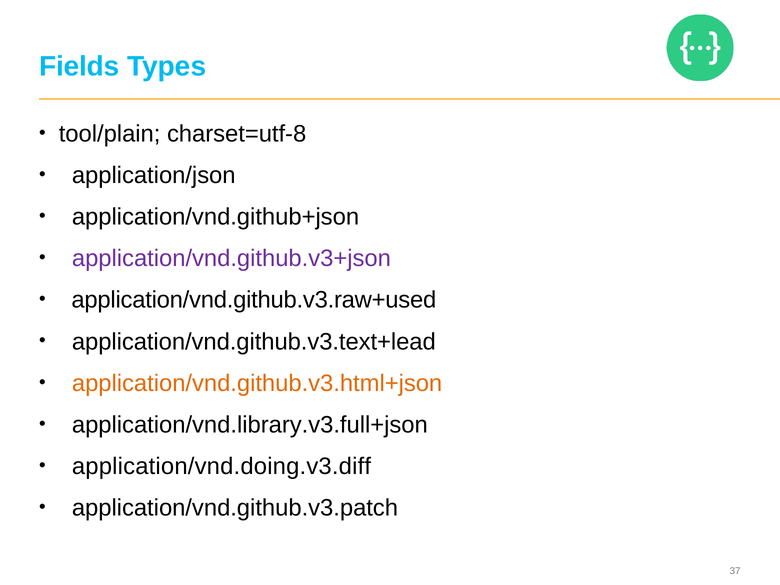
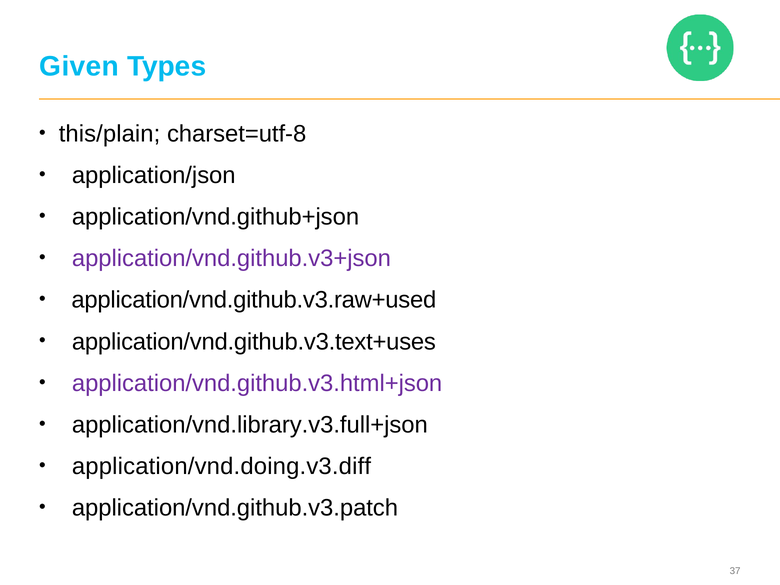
Fields: Fields -> Given
tool/plain: tool/plain -> this/plain
application/vnd.github.v3.text+lead: application/vnd.github.v3.text+lead -> application/vnd.github.v3.text+uses
application/vnd.github.v3.html+json colour: orange -> purple
